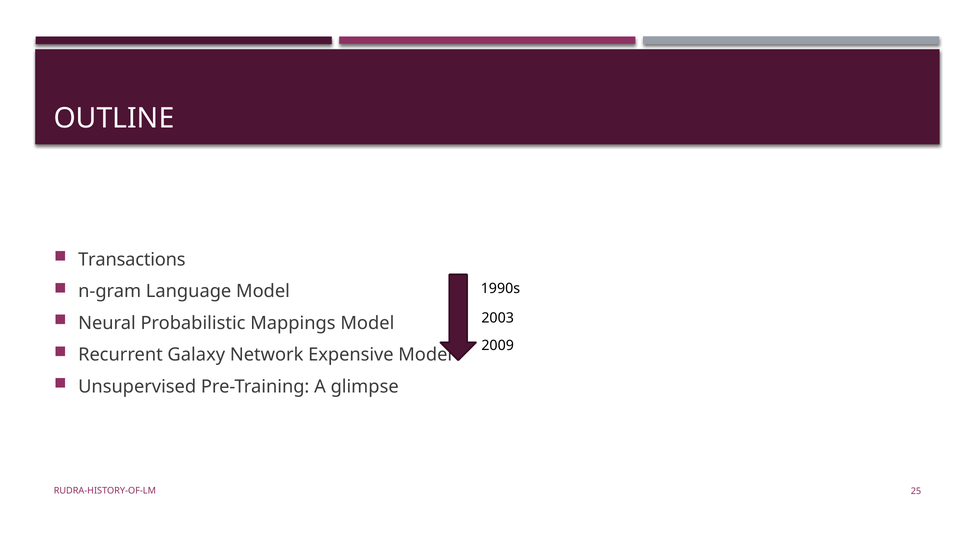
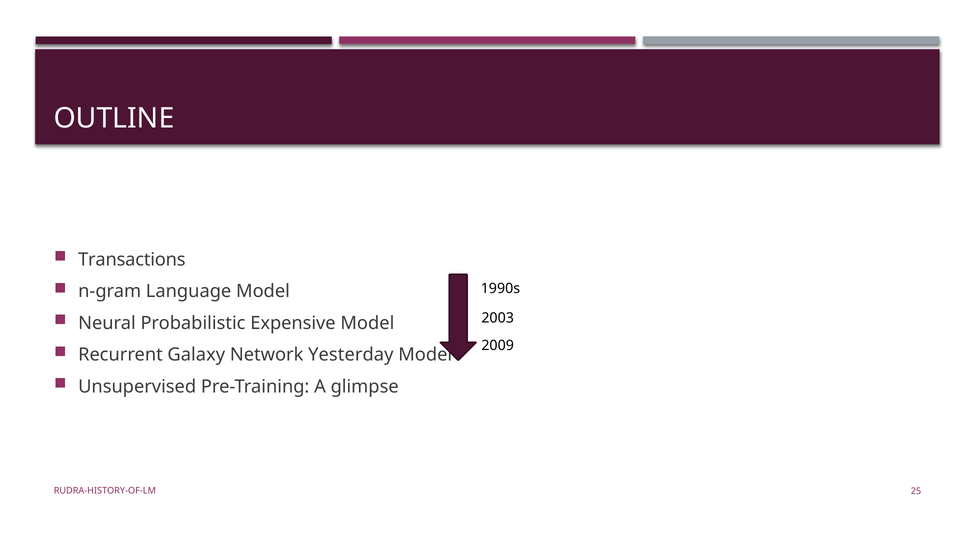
Mappings: Mappings -> Expensive
Expensive: Expensive -> Yesterday
